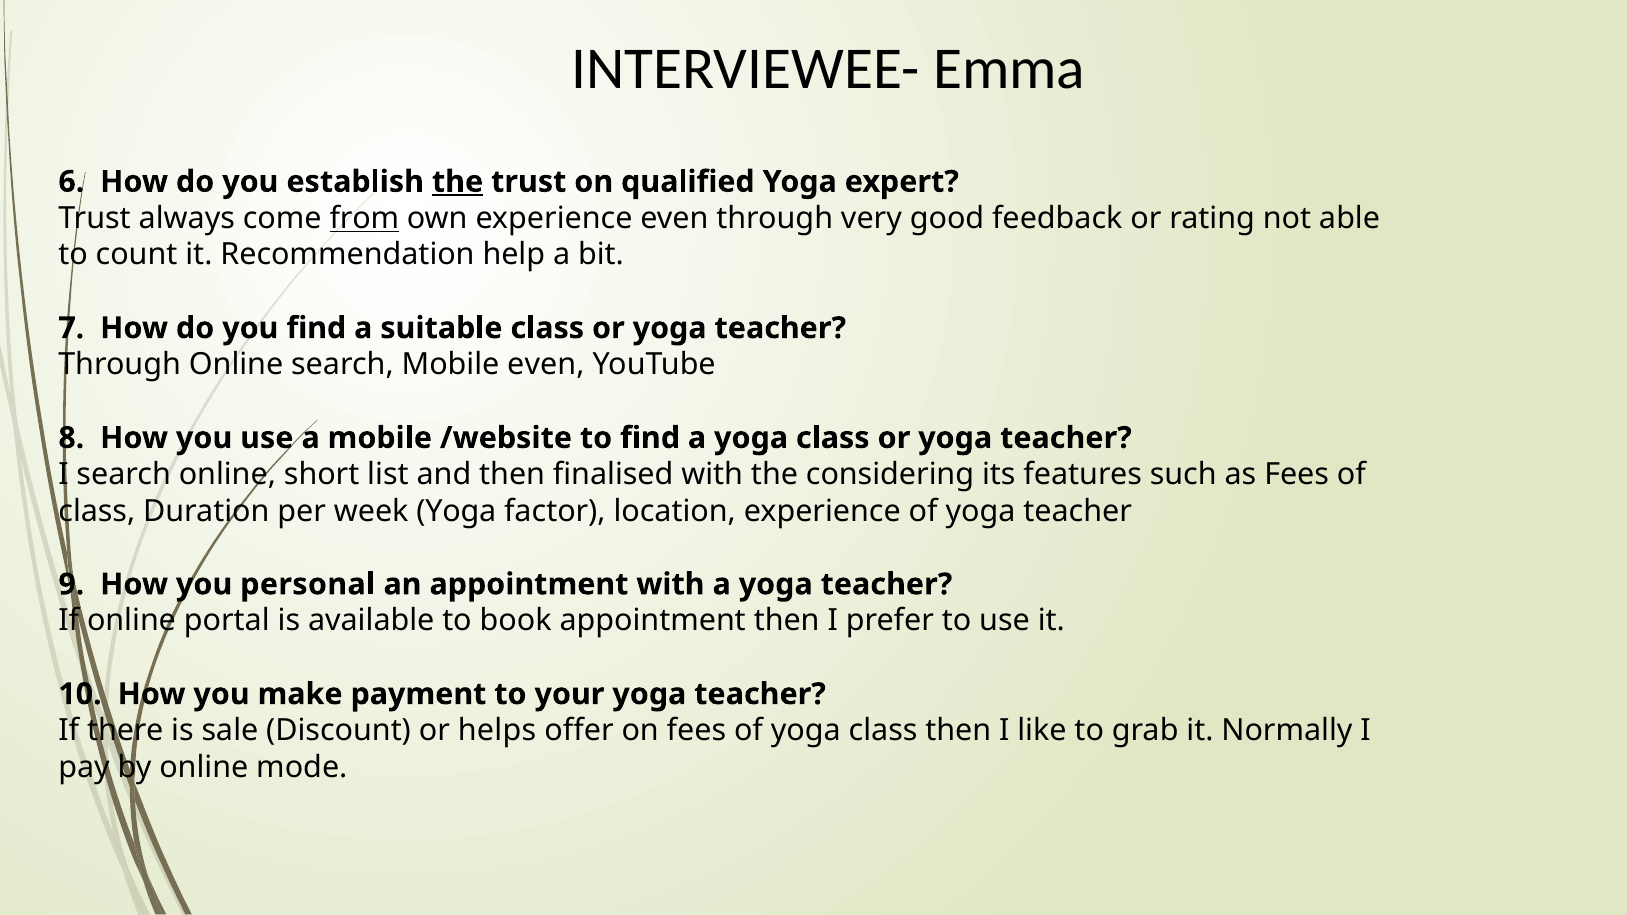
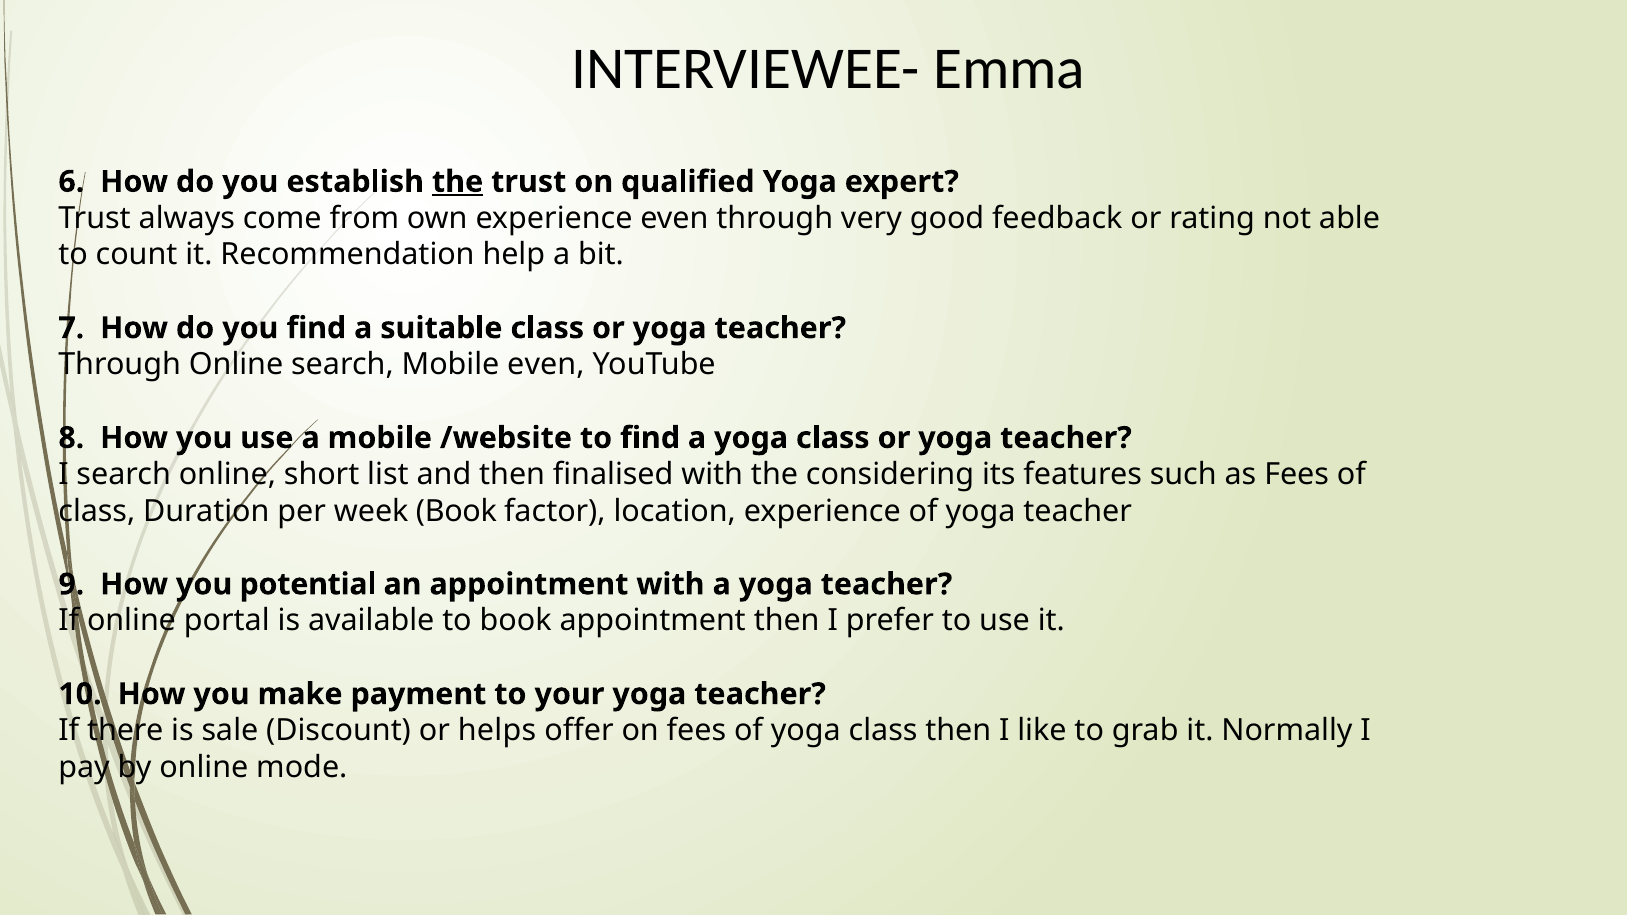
from underline: present -> none
week Yoga: Yoga -> Book
personal: personal -> potential
